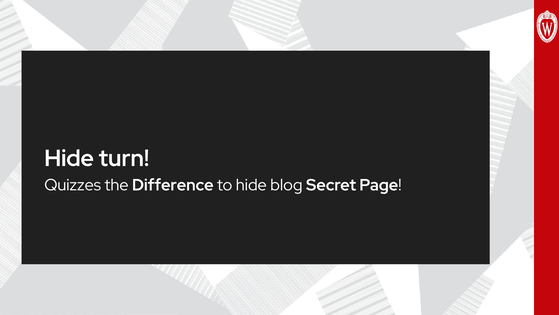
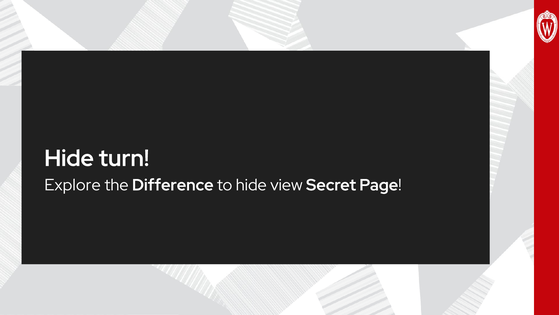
Quizzes: Quizzes -> Explore
blog: blog -> view
